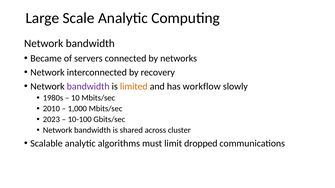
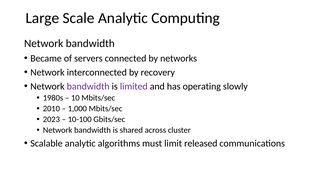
limited colour: orange -> purple
workflow: workflow -> operating
dropped: dropped -> released
